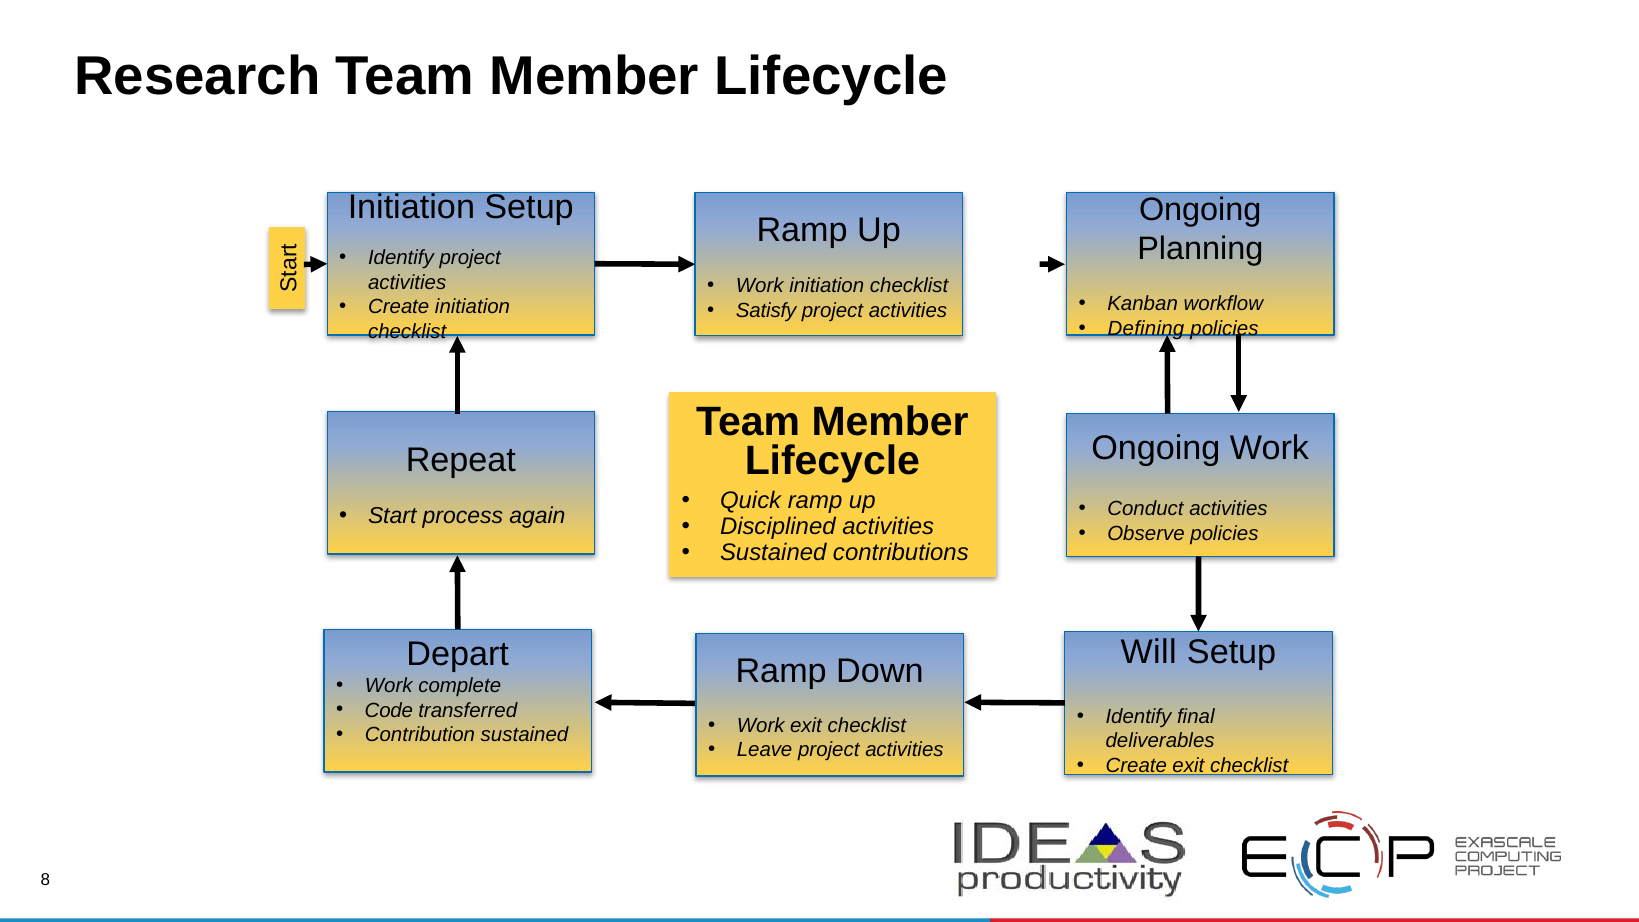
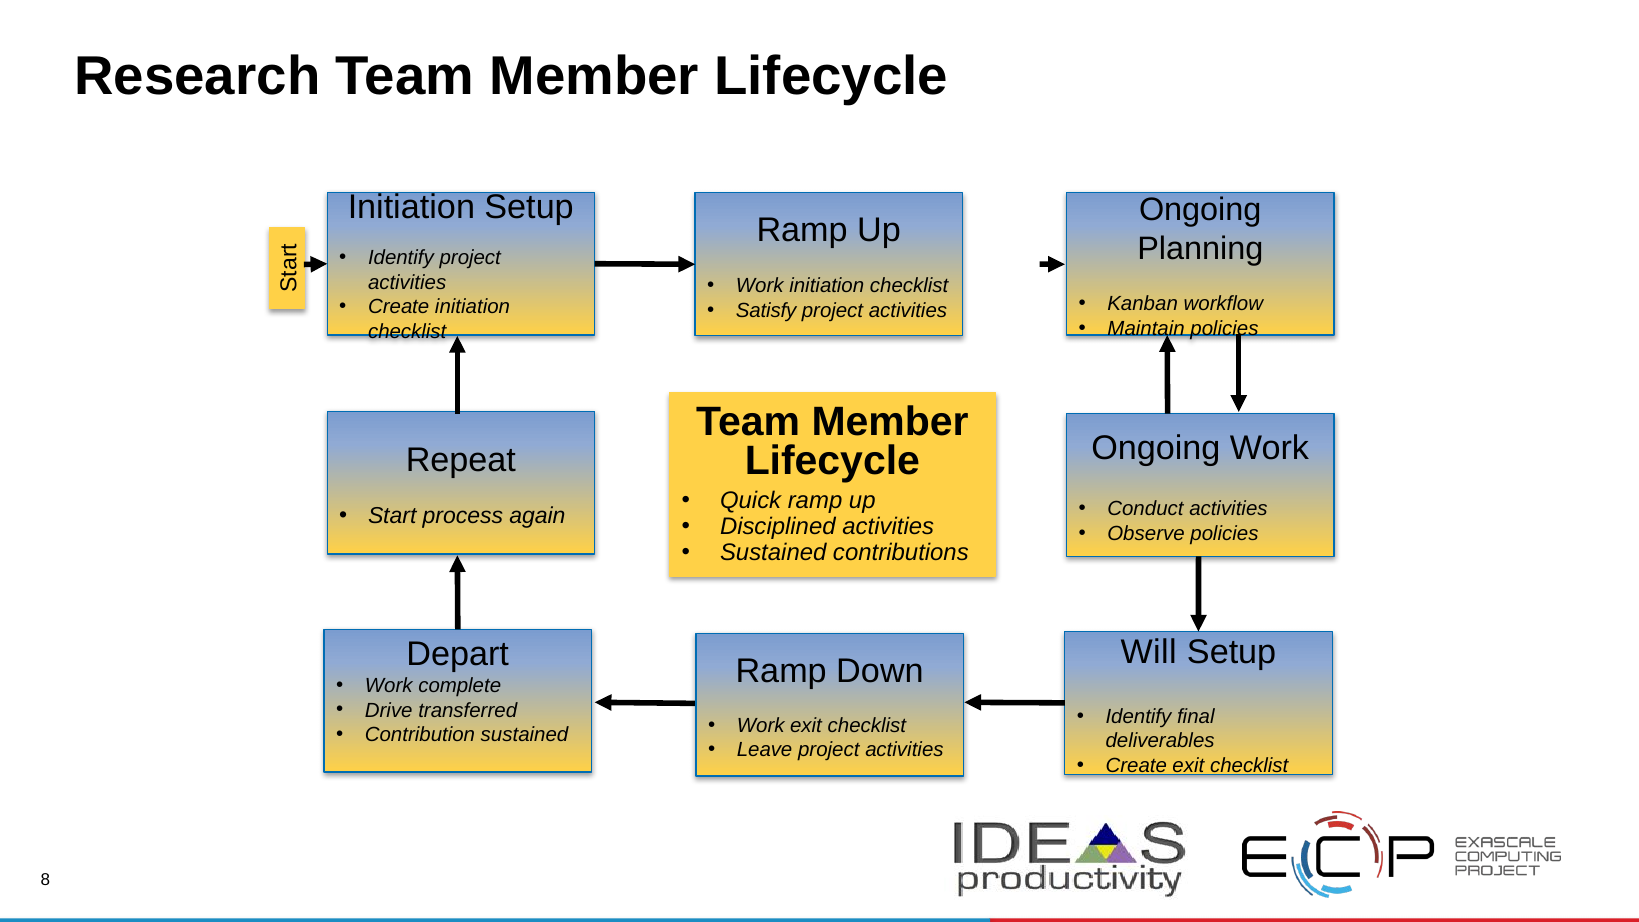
Defining: Defining -> Maintain
Code: Code -> Drive
